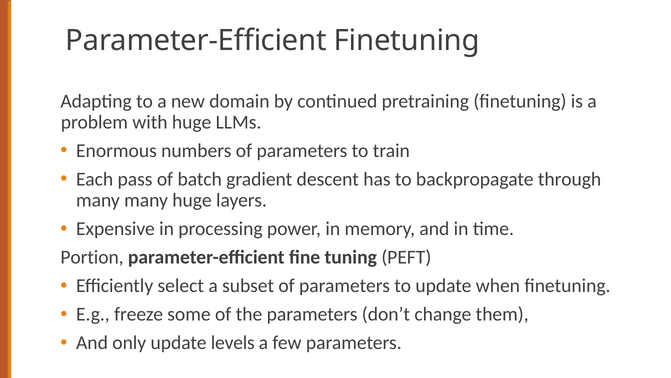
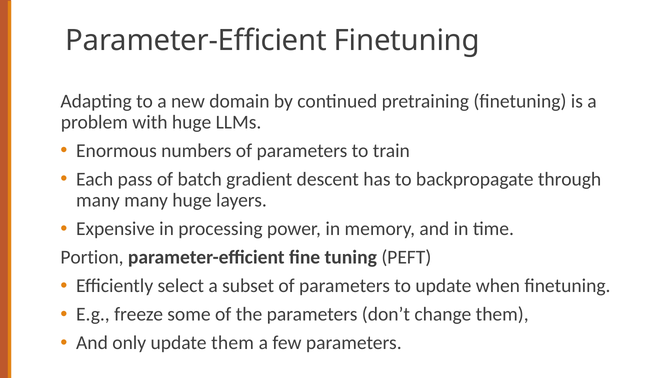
update levels: levels -> them
